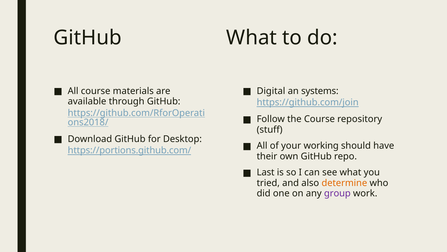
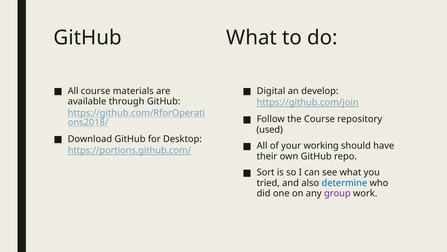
systems: systems -> develop
stuff: stuff -> used
Last: Last -> Sort
determine colour: orange -> blue
